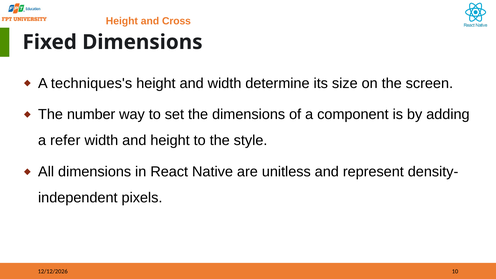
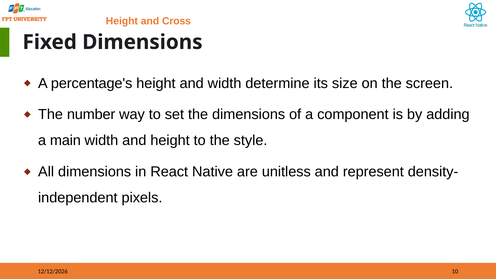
techniques's: techniques's -> percentage's
refer: refer -> main
